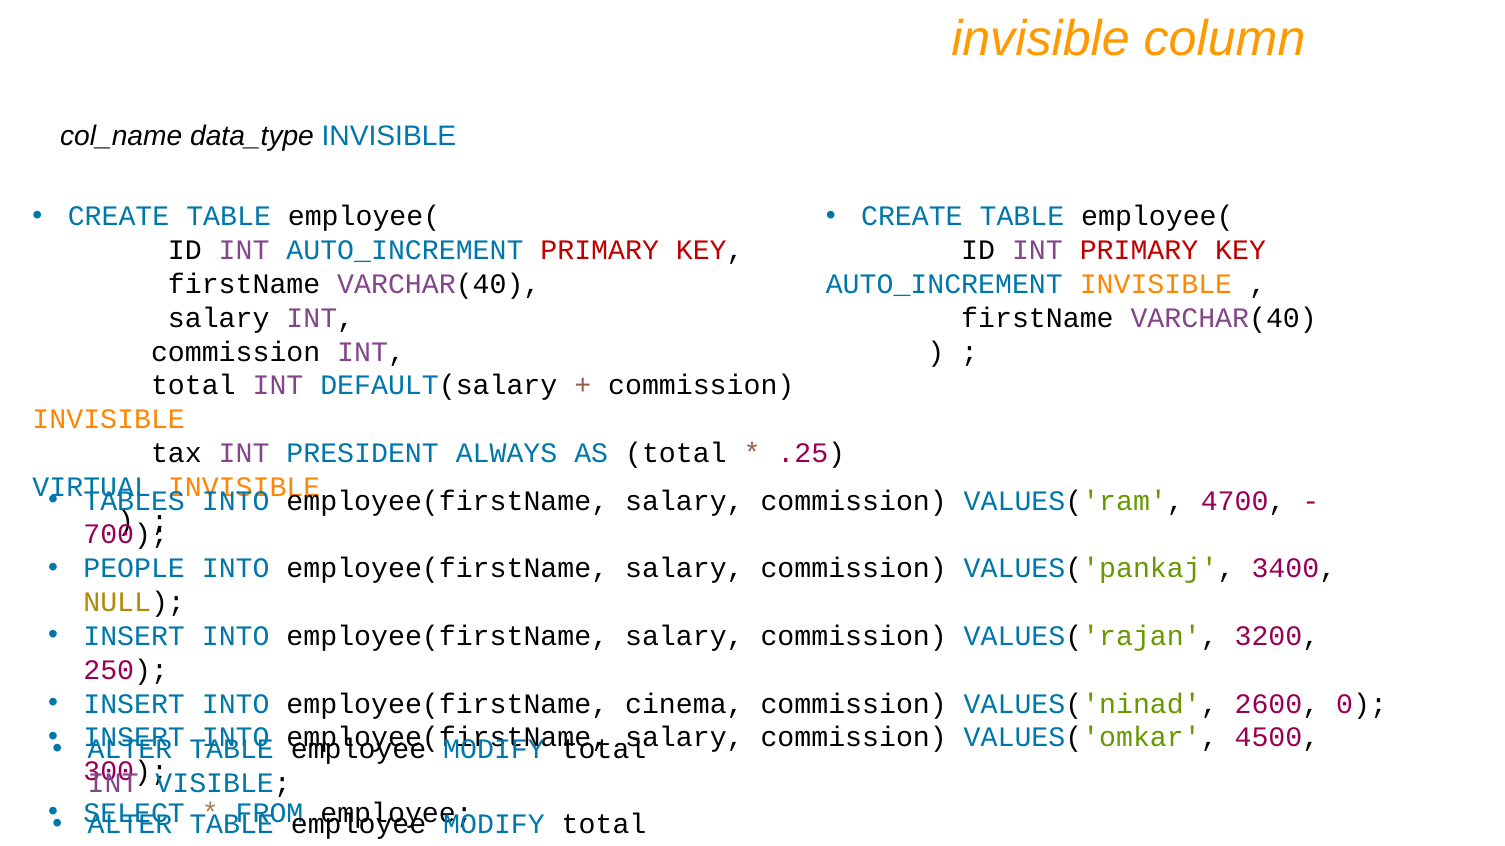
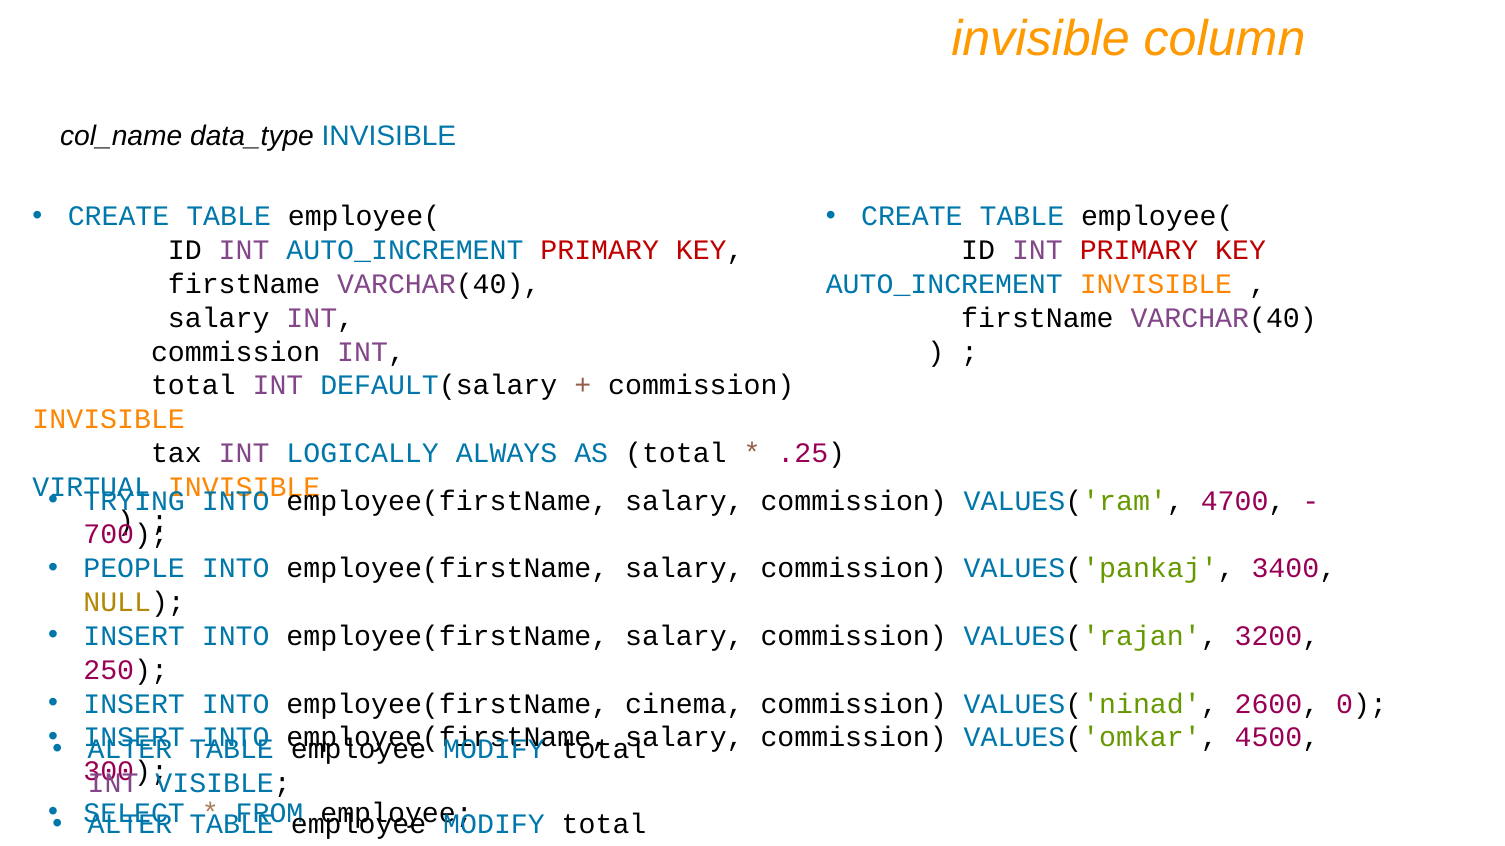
PRESIDENT: PRESIDENT -> LOGICALLY
TABLES: TABLES -> TRYING
